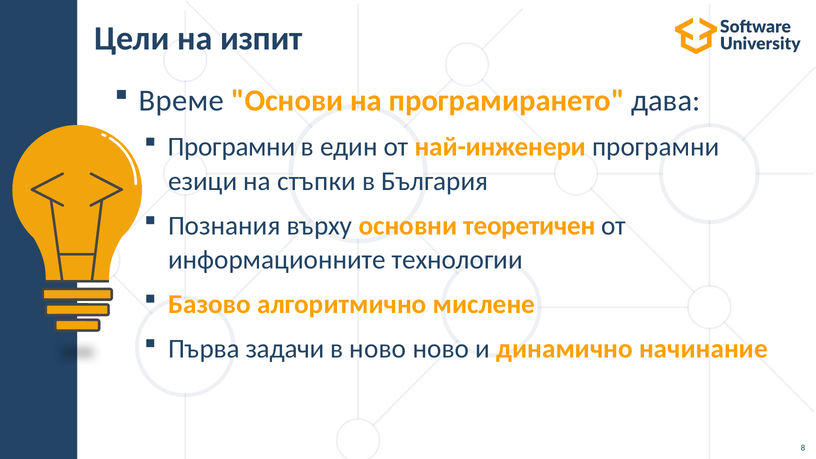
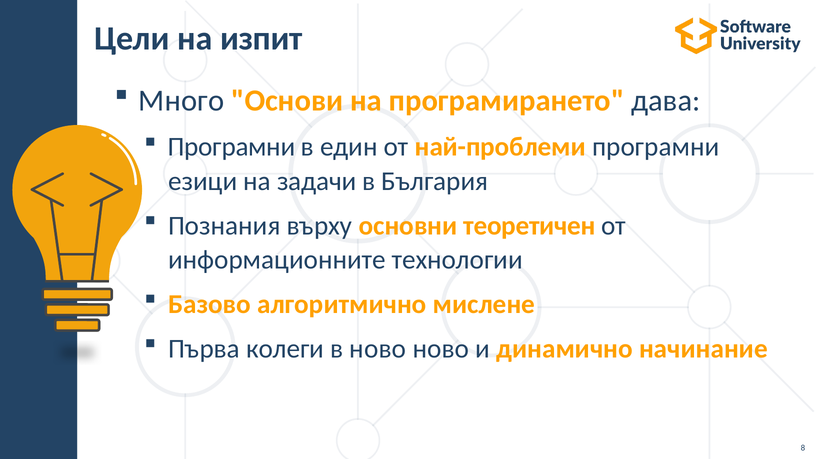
Време: Време -> Много
най-инженери: най-инженери -> най-проблеми
стъпки: стъпки -> задачи
задачи: задачи -> колеги
